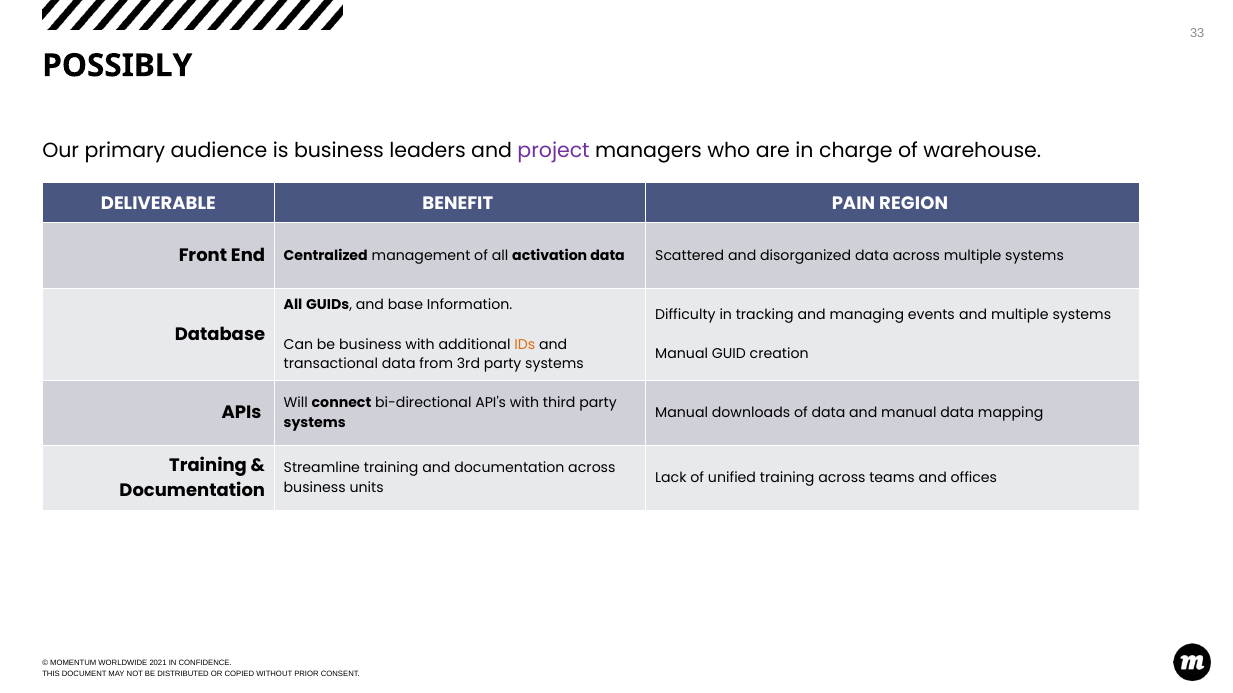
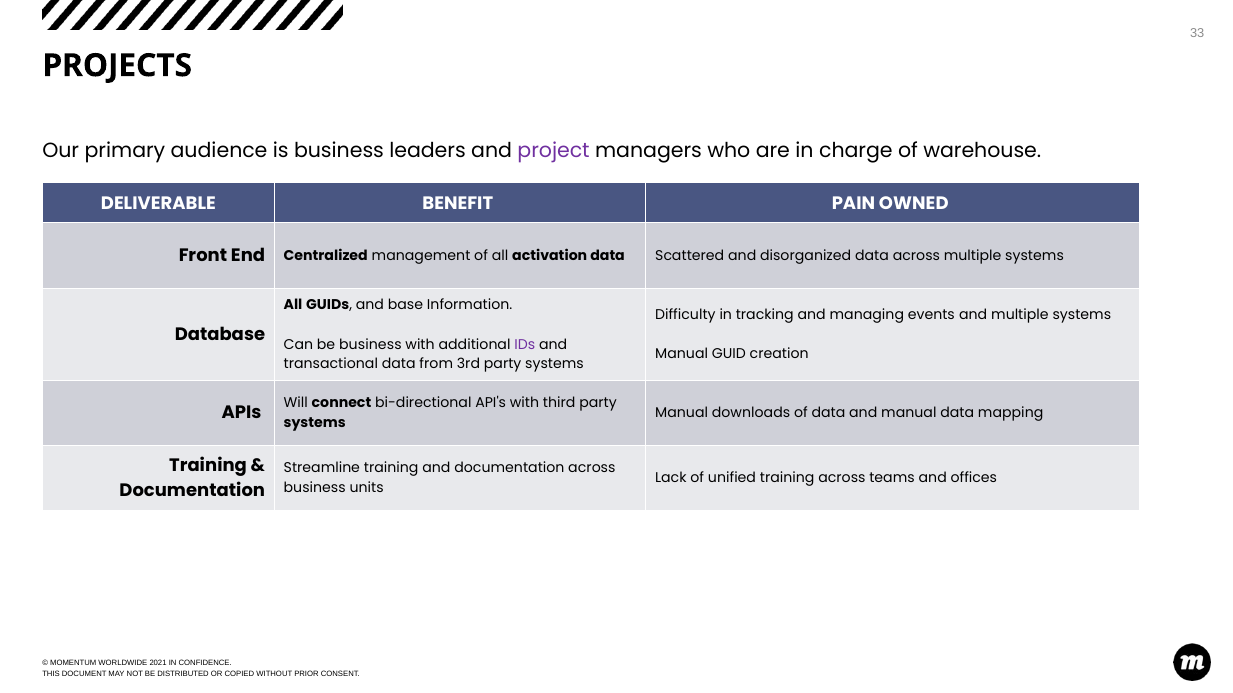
POSSIBLY: POSSIBLY -> PROJECTS
REGION: REGION -> OWNED
IDs colour: orange -> purple
